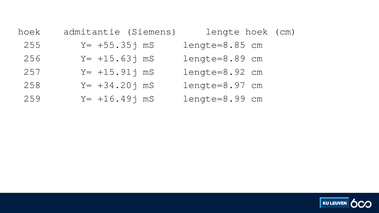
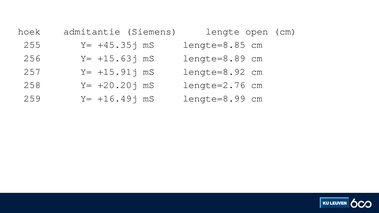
lengte hoek: hoek -> open
+55.35j: +55.35j -> +45.35j
+34.20j: +34.20j -> +20.20j
lengte=8.97: lengte=8.97 -> lengte=2.76
